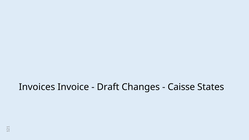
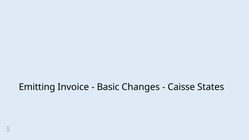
Invoices: Invoices -> Emitting
Draft: Draft -> Basic
